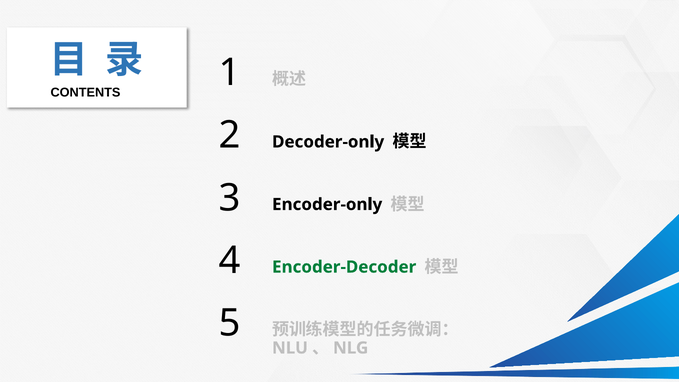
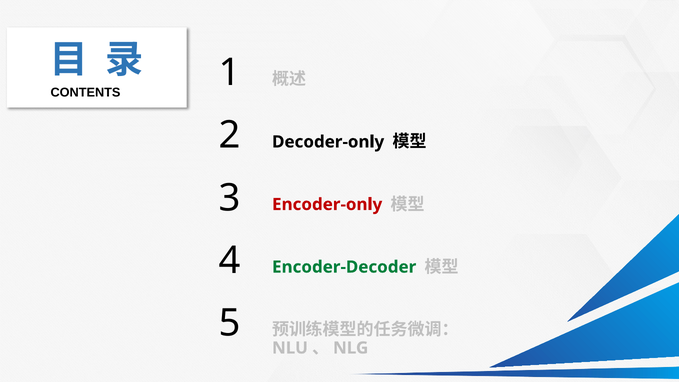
Encoder-only colour: black -> red
